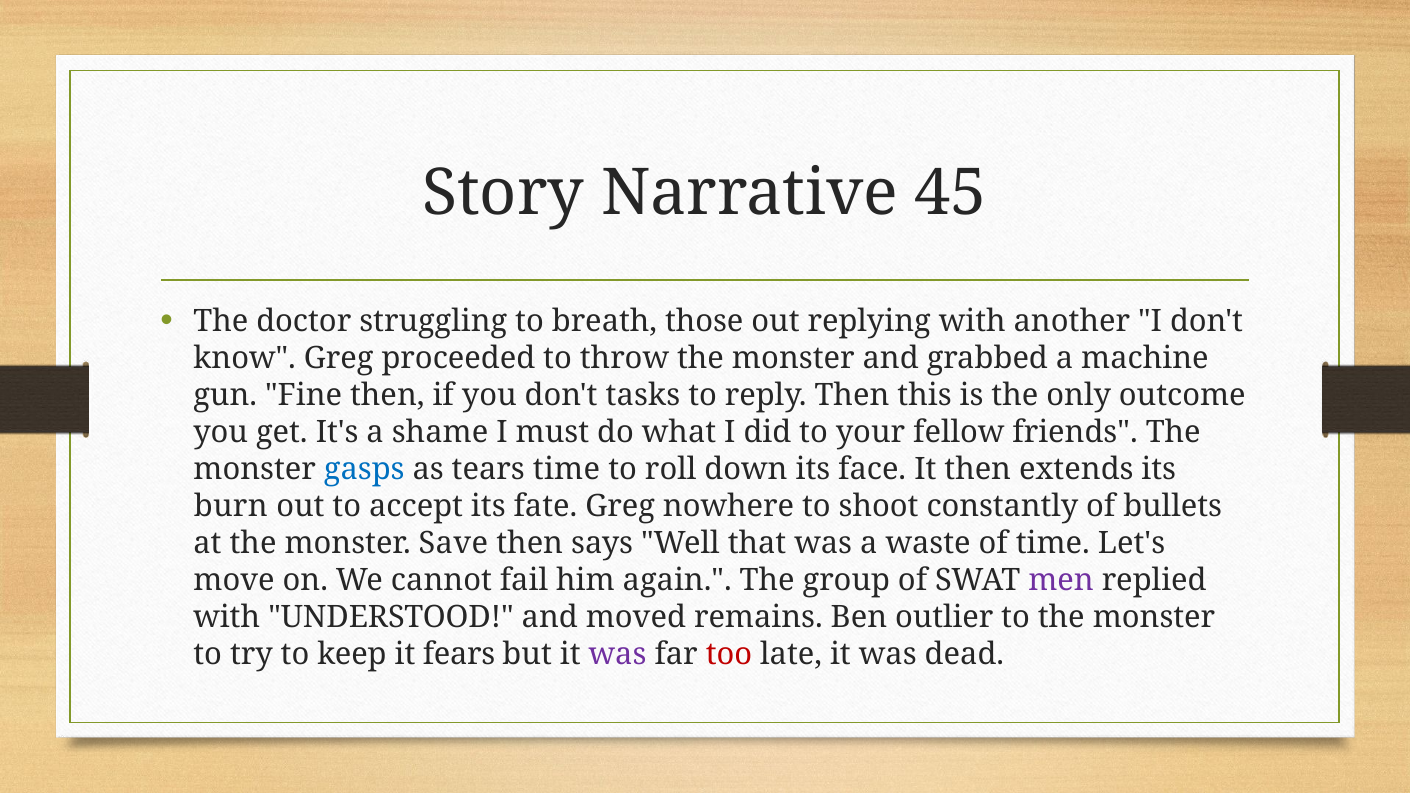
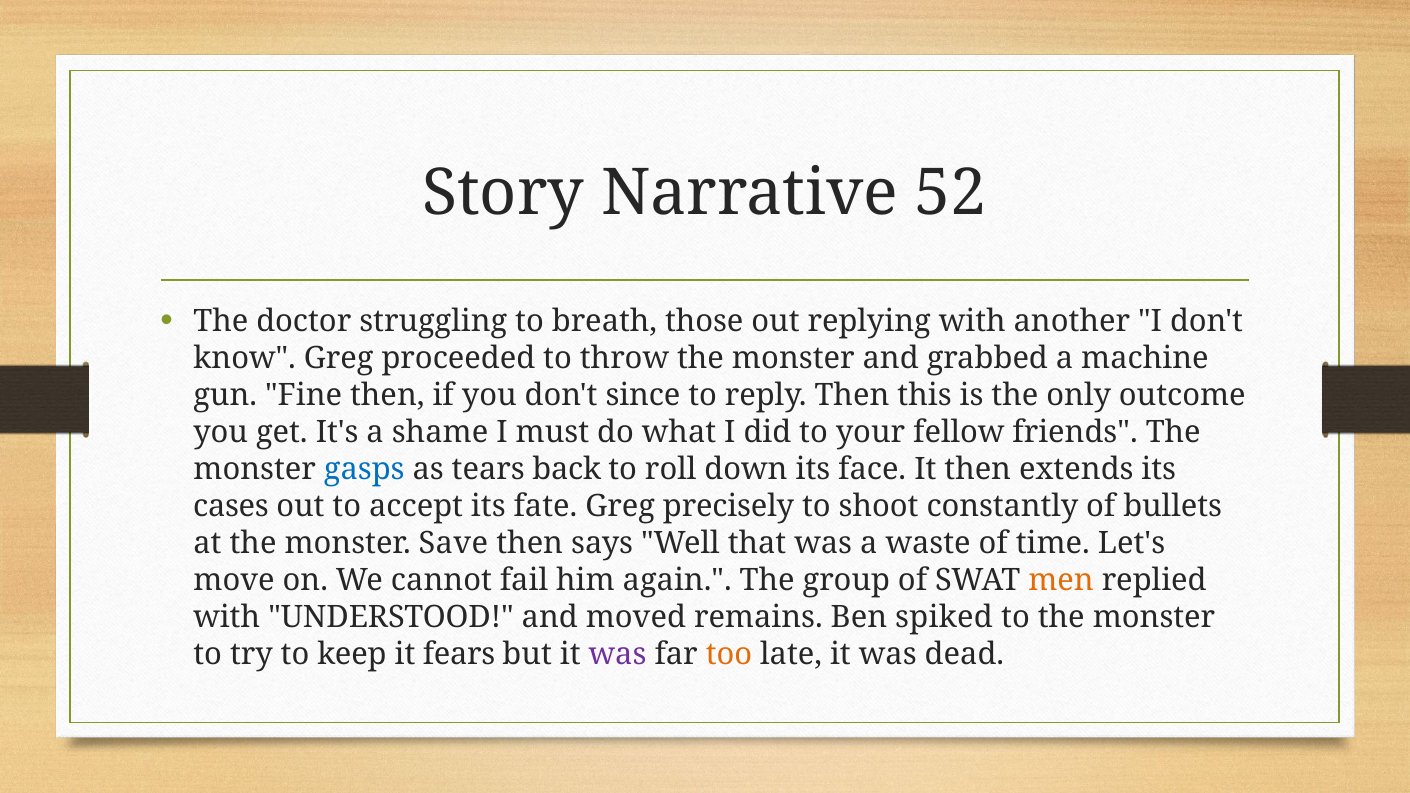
45: 45 -> 52
tasks: tasks -> since
tears time: time -> back
burn: burn -> cases
nowhere: nowhere -> precisely
men colour: purple -> orange
outlier: outlier -> spiked
too colour: red -> orange
